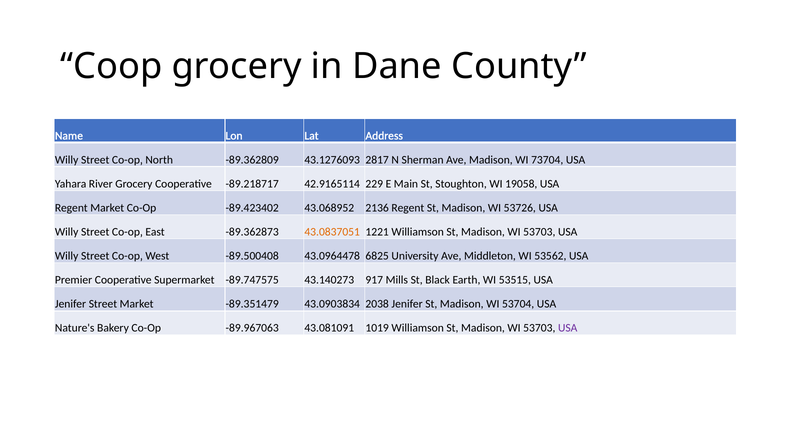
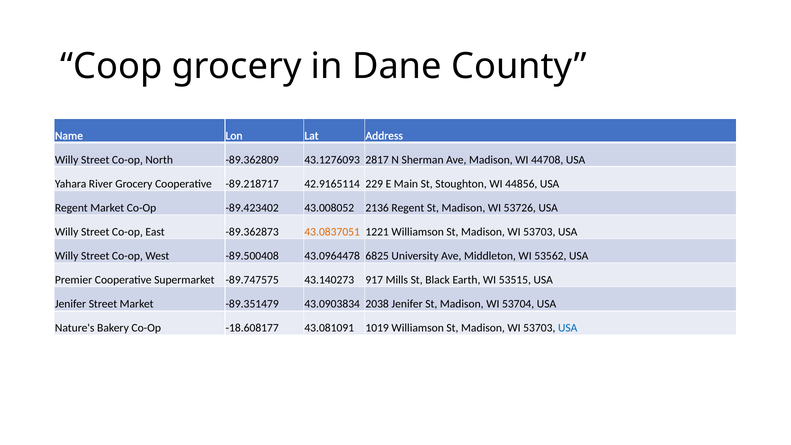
73704: 73704 -> 44708
19058: 19058 -> 44856
43.068952: 43.068952 -> 43.008052
-89.967063: -89.967063 -> -18.608177
USA at (568, 328) colour: purple -> blue
